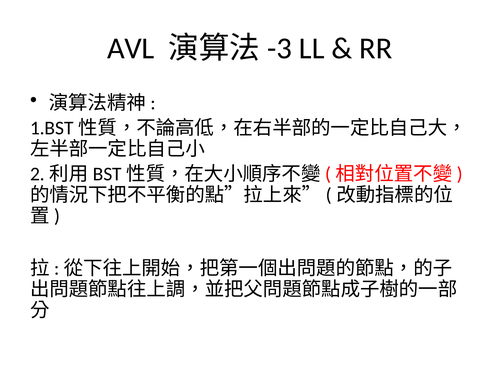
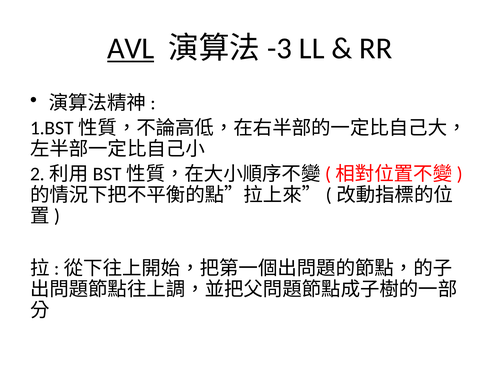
AVL underline: none -> present
